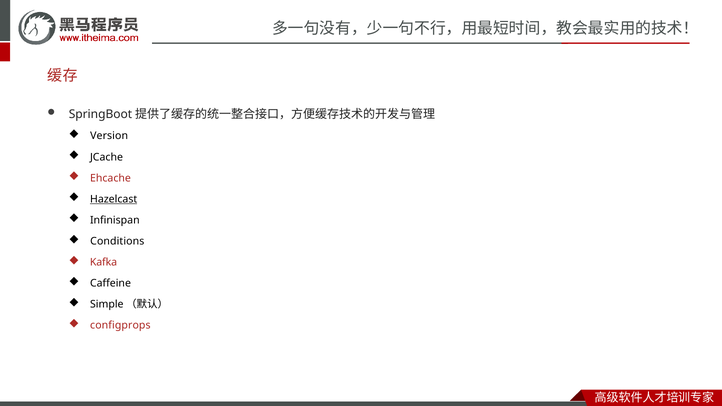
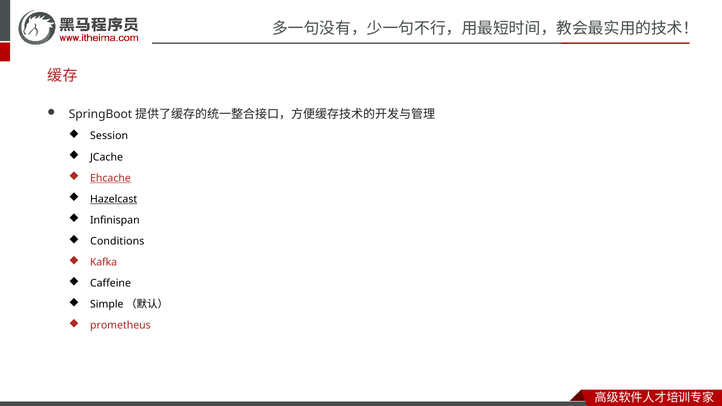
Version: Version -> Session
Ehcache underline: none -> present
configprops: configprops -> prometheus
